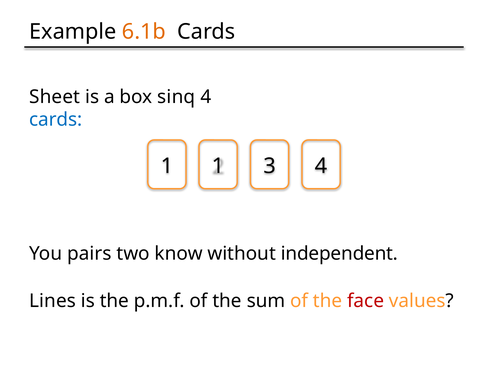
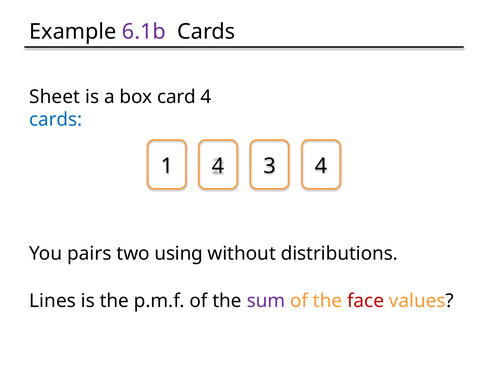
6.1b colour: orange -> purple
sinq: sinq -> card
1 1: 1 -> 4
know: know -> using
independent: independent -> distributions
sum colour: black -> purple
